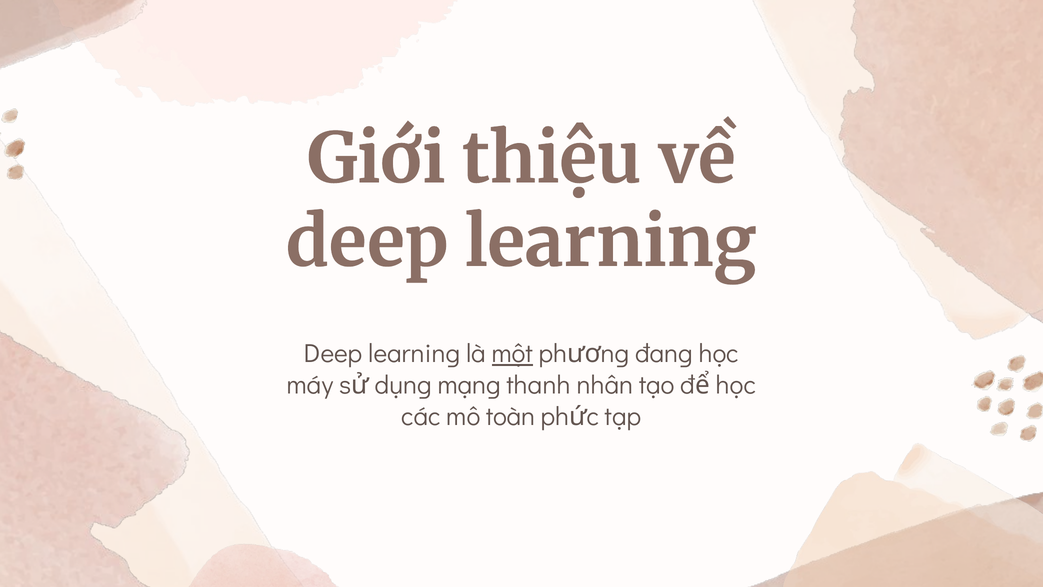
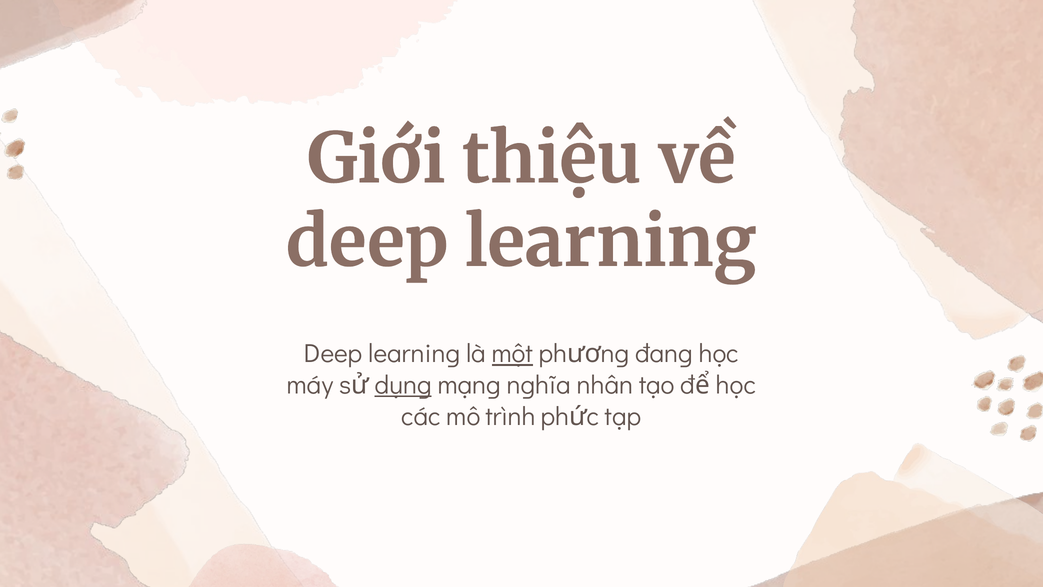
dụng underline: none -> present
thanh: thanh -> nghĩa
toàn: toàn -> trình
